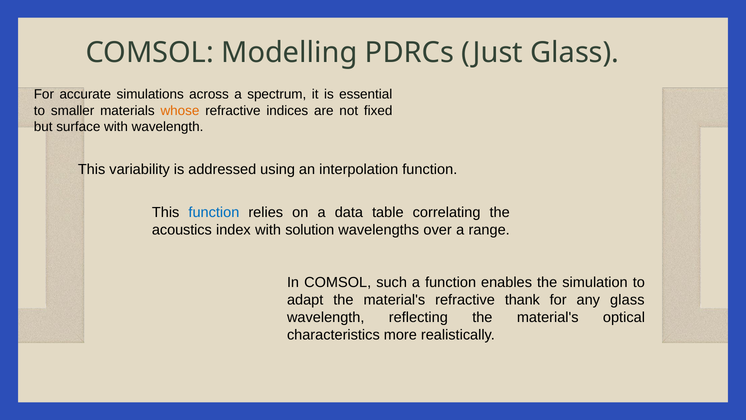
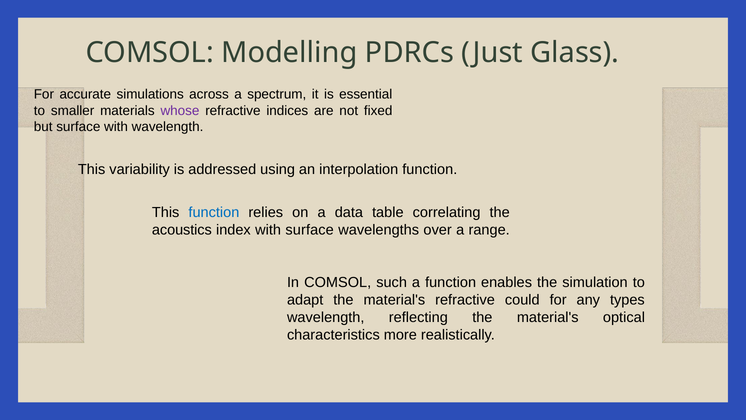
whose colour: orange -> purple
with solution: solution -> surface
thank: thank -> could
any glass: glass -> types
